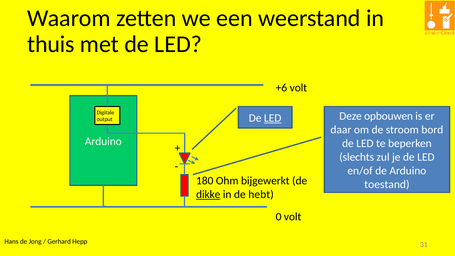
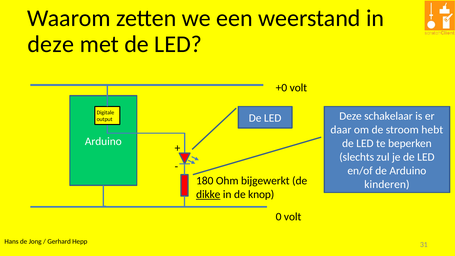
thuis at (51, 44): thuis -> deze
+6: +6 -> +0
LED at (273, 118) underline: present -> none
opbouwen: opbouwen -> schakelaar
bord: bord -> hebt
toestand: toestand -> kinderen
hebt: hebt -> knop
